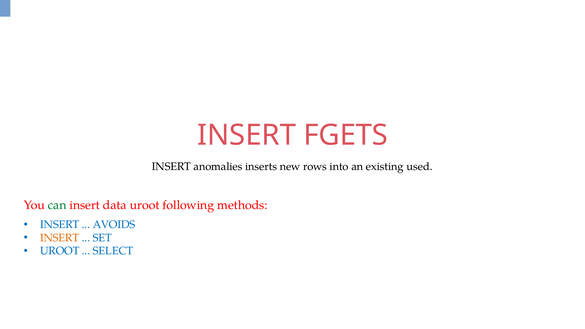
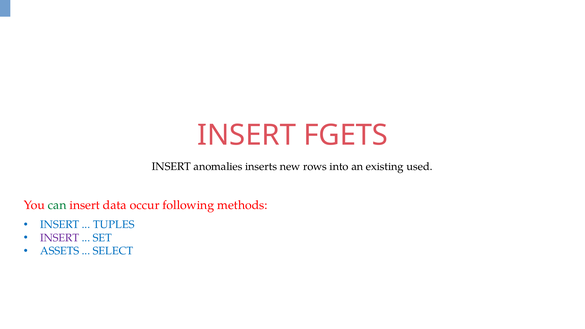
data uroot: uroot -> occur
AVOIDS: AVOIDS -> TUPLES
INSERT at (60, 238) colour: orange -> purple
UROOT at (60, 251): UROOT -> ASSETS
